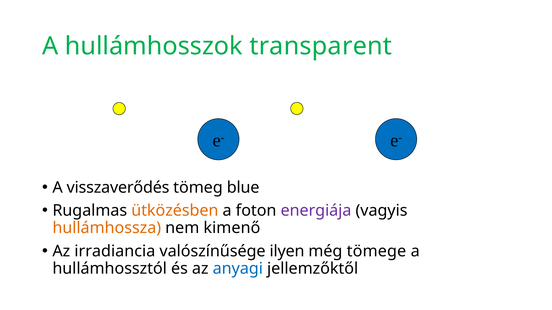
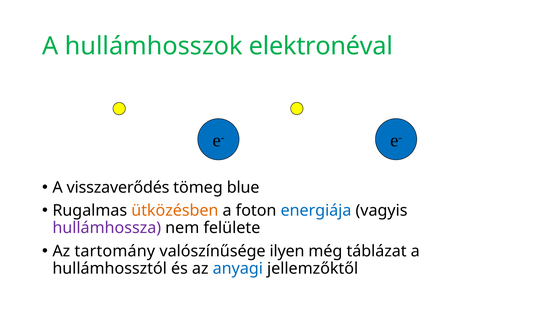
transparent: transparent -> elektronéval
energiája colour: purple -> blue
hullámhossza colour: orange -> purple
kimenő: kimenő -> felülete
irradiancia: irradiancia -> tartomány
tömege: tömege -> táblázat
